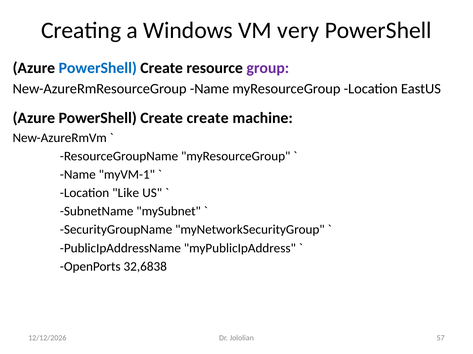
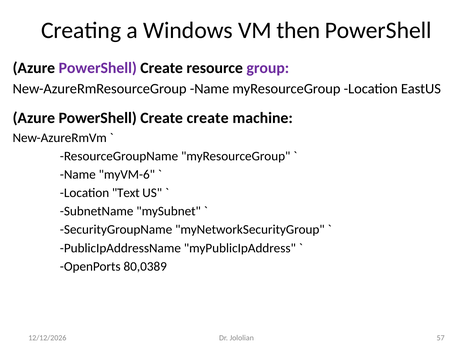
very: very -> then
PowerShell at (98, 68) colour: blue -> purple
myVM-1: myVM-1 -> myVM-6
Like: Like -> Text
32,6838: 32,6838 -> 80,0389
